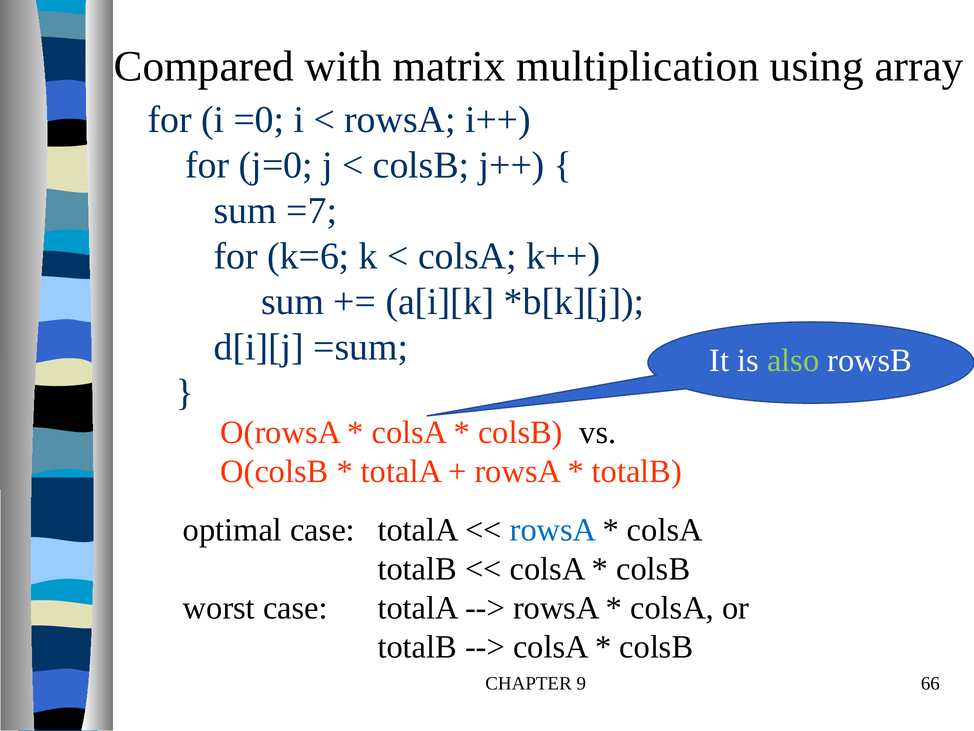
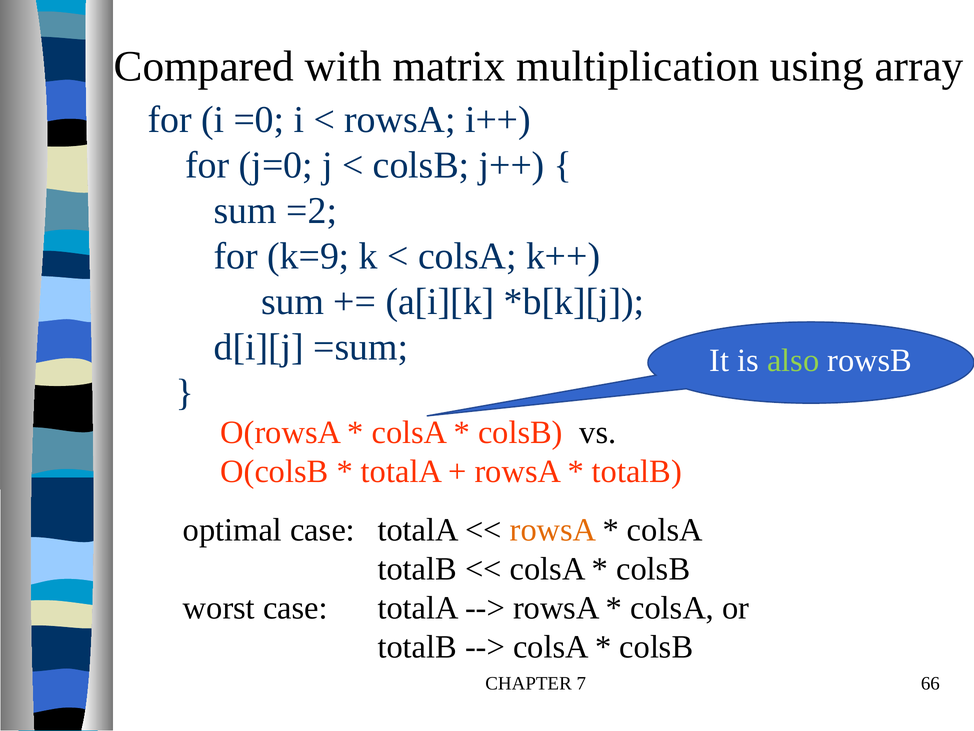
=7: =7 -> =2
k=6: k=6 -> k=9
rowsA at (553, 530) colour: blue -> orange
9: 9 -> 7
